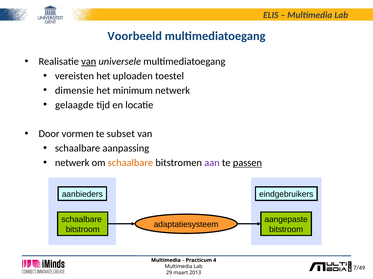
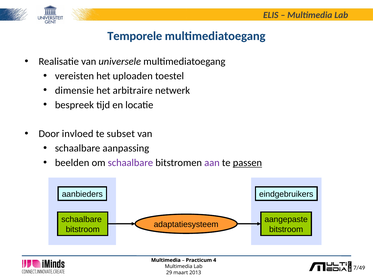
Voorbeeld: Voorbeeld -> Temporele
van at (89, 62) underline: present -> none
minimum: minimum -> arbitraire
gelaagde: gelaagde -> bespreek
vormen: vormen -> invloed
netwerk at (72, 163): netwerk -> beelden
schaalbare at (130, 163) colour: orange -> purple
